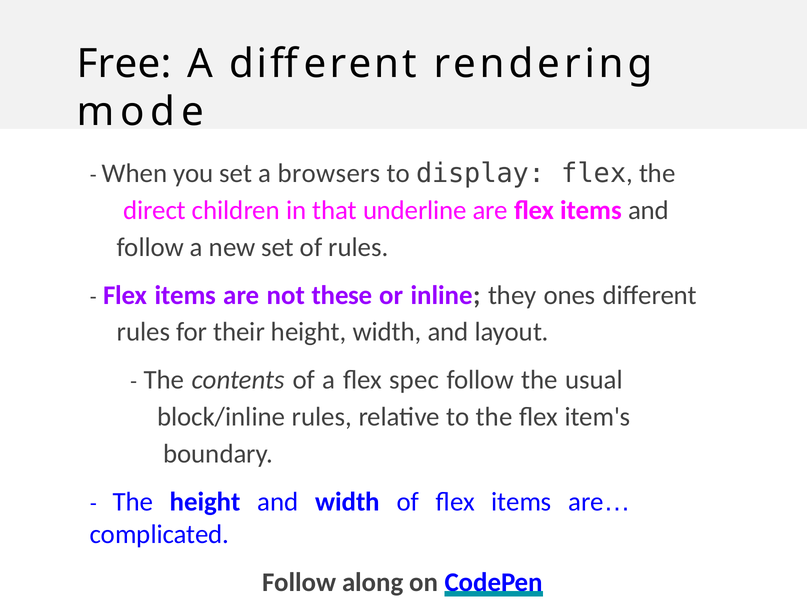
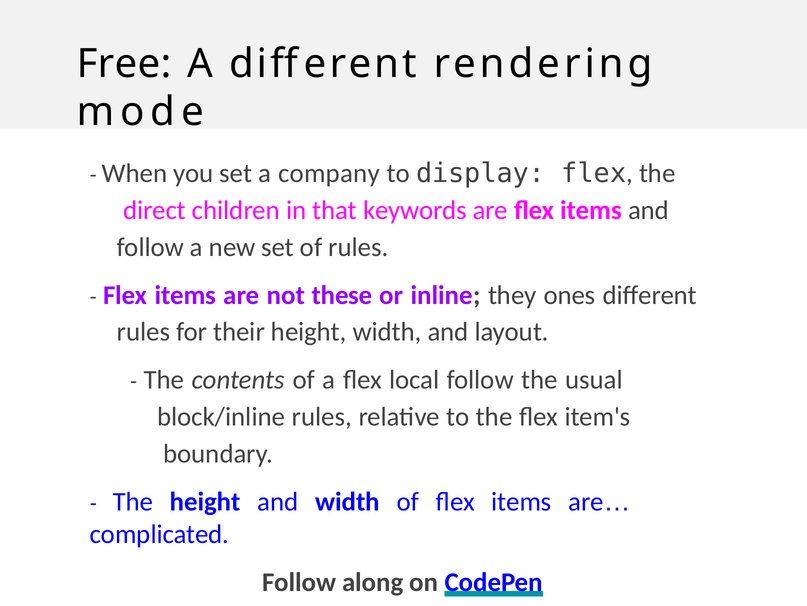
browsers: browsers -> company
underline: underline -> keywords
spec: spec -> local
